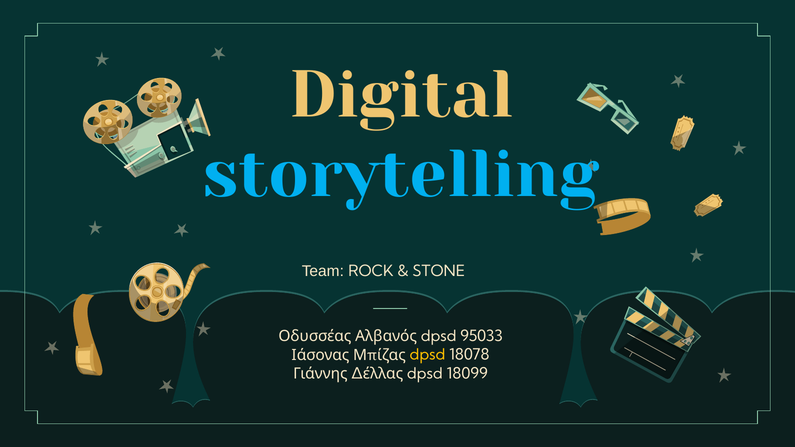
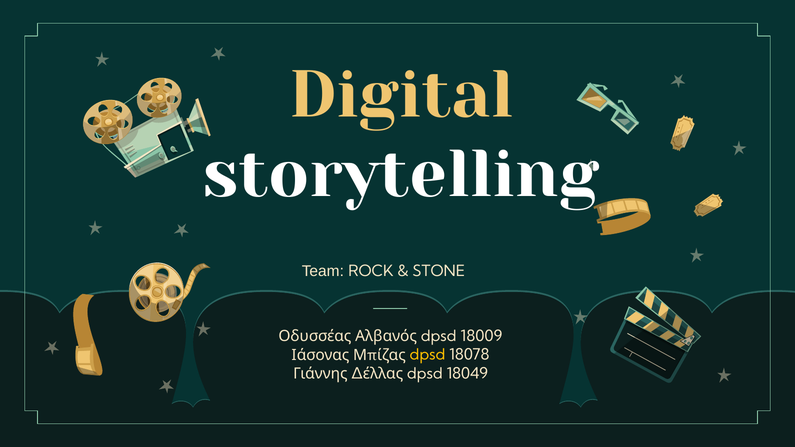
storytelling colour: light blue -> white
95033: 95033 -> 18009
18099: 18099 -> 18049
